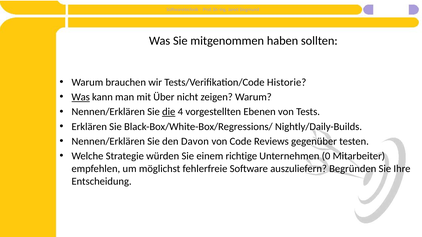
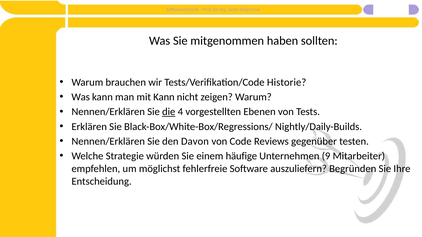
Was at (81, 97) underline: present -> none
mit Über: Über -> Kann
richtige: richtige -> häufige
0: 0 -> 9
